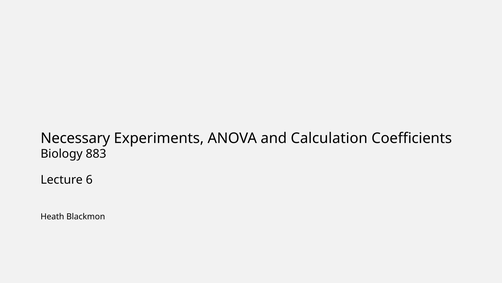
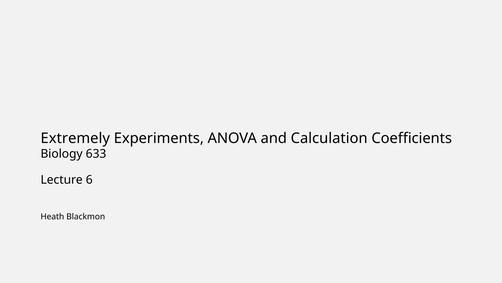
Necessary: Necessary -> Extremely
883: 883 -> 633
